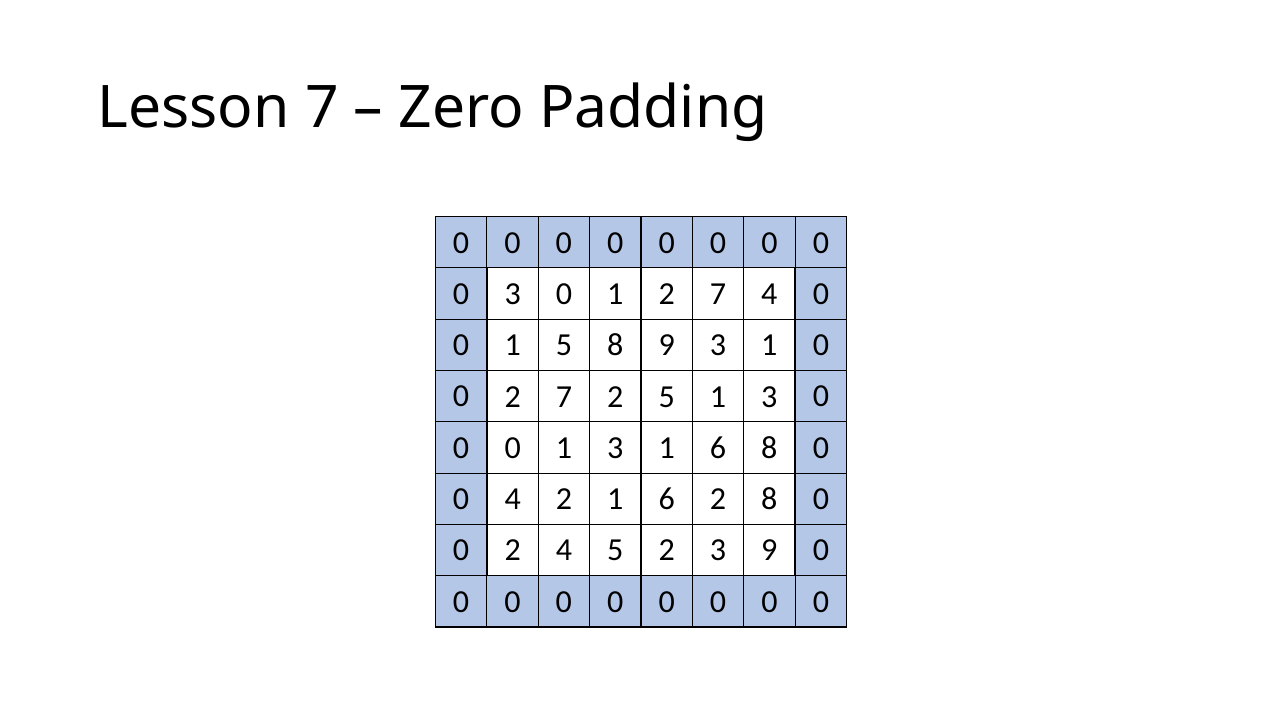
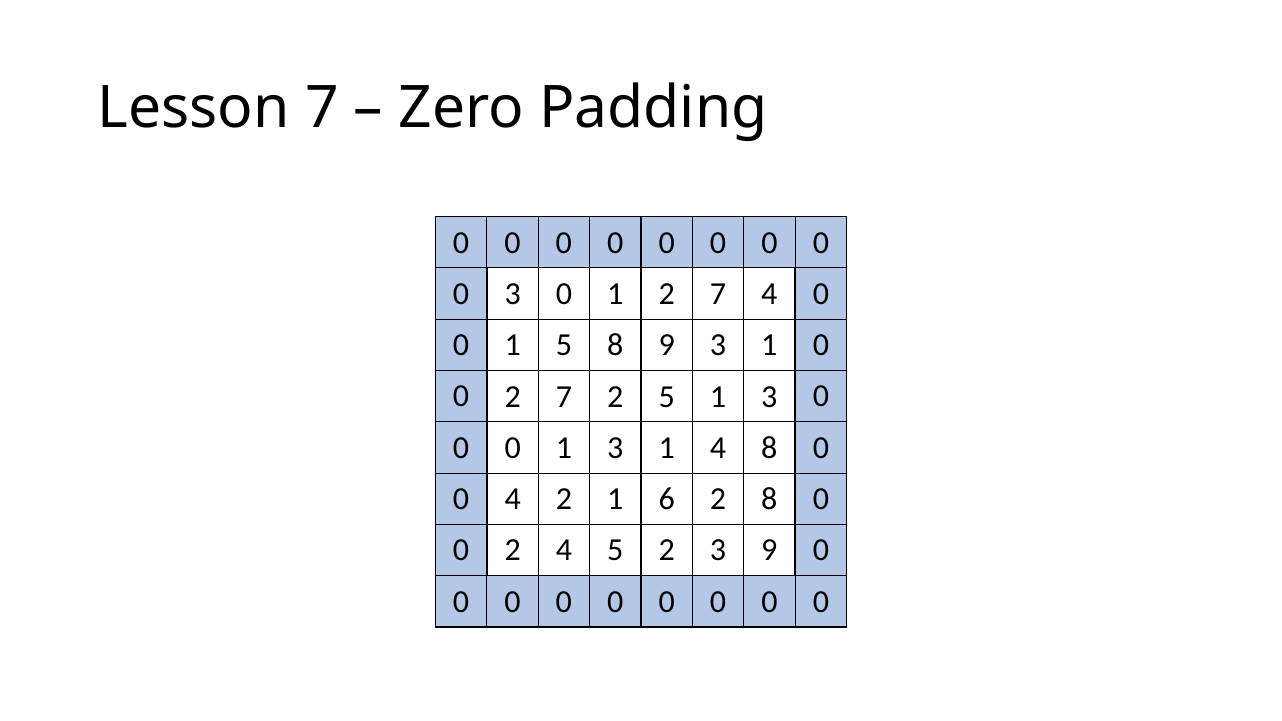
3 1 6: 6 -> 4
